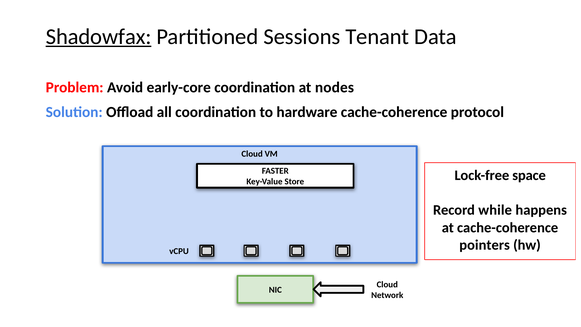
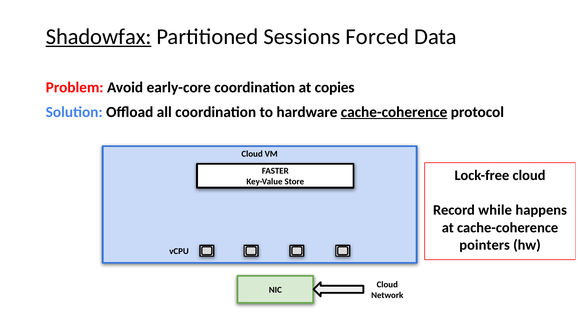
Tenant: Tenant -> Forced
nodes: nodes -> copies
cache-coherence at (394, 112) underline: none -> present
Lock-free space: space -> cloud
